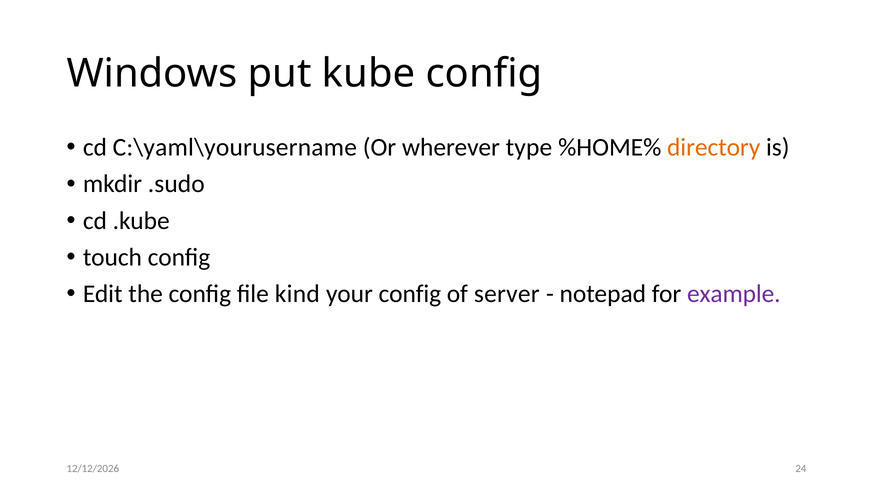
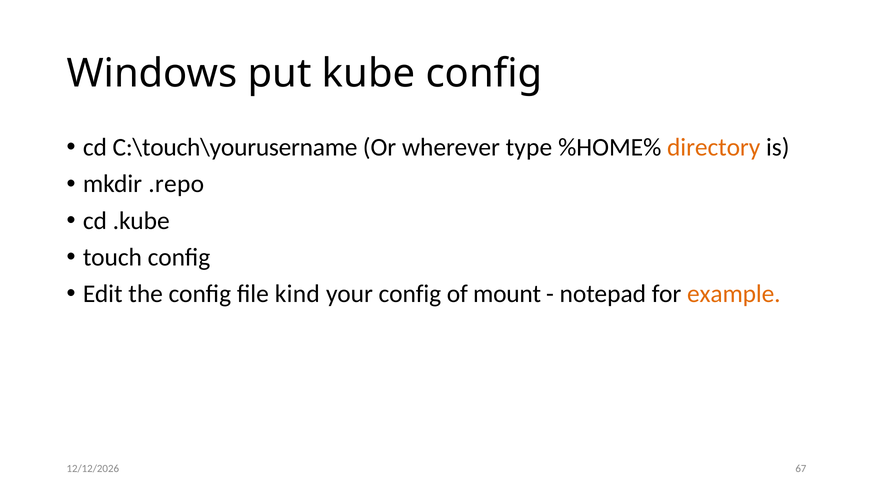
C:\yaml\yourusername: C:\yaml\yourusername -> C:\touch\yourusername
.sudo: .sudo -> .repo
server: server -> mount
example colour: purple -> orange
24: 24 -> 67
